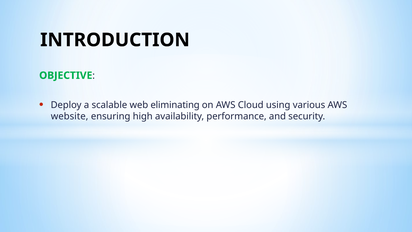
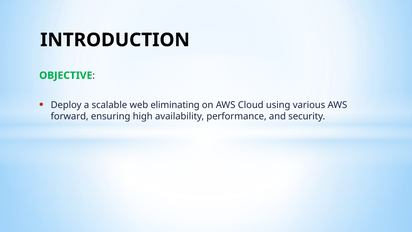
website: website -> forward
